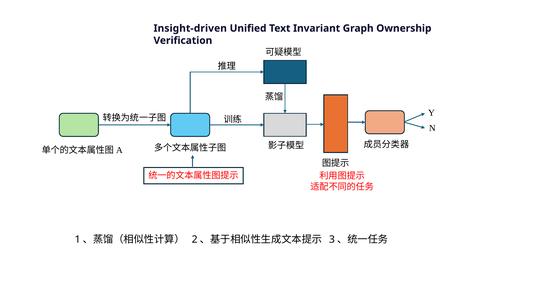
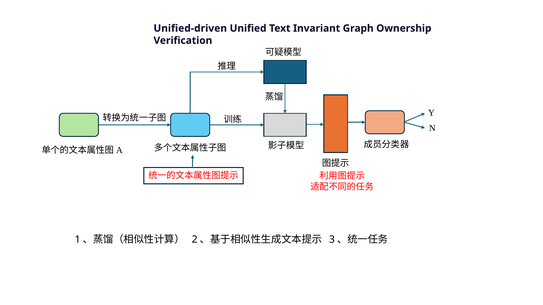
Insight-driven: Insight-driven -> Unified-driven
